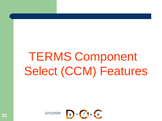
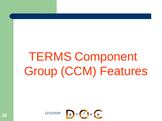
Select: Select -> Group
